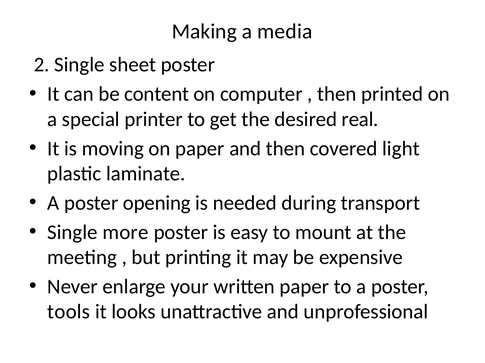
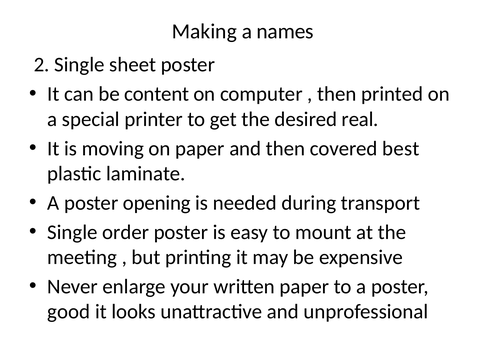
media: media -> names
light: light -> best
more: more -> order
tools: tools -> good
